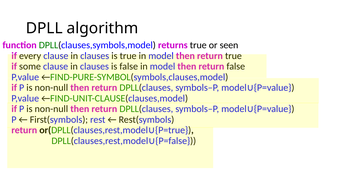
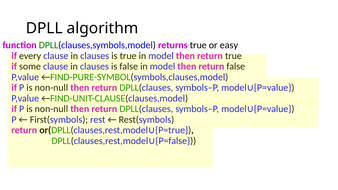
seen: seen -> easy
